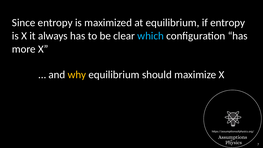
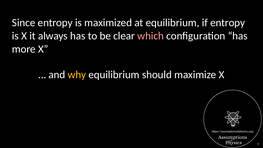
which colour: light blue -> pink
